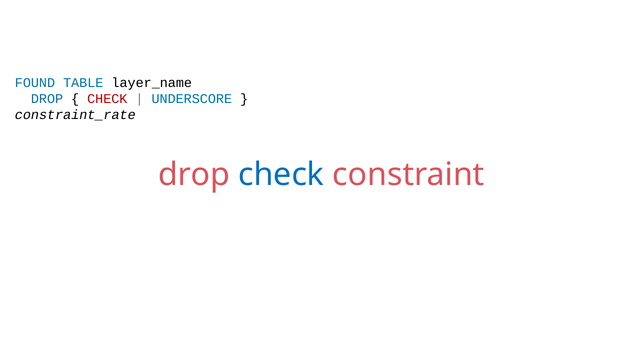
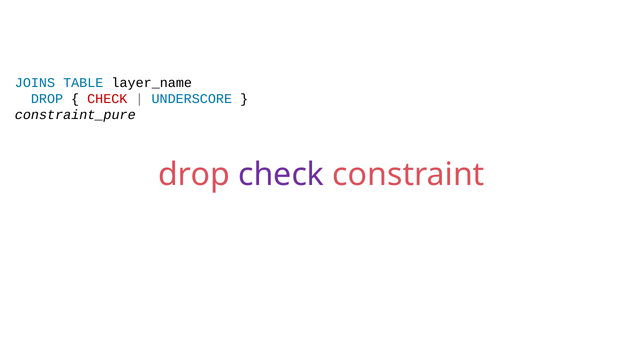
FOUND: FOUND -> JOINS
constraint_rate: constraint_rate -> constraint_pure
check at (281, 174) colour: blue -> purple
